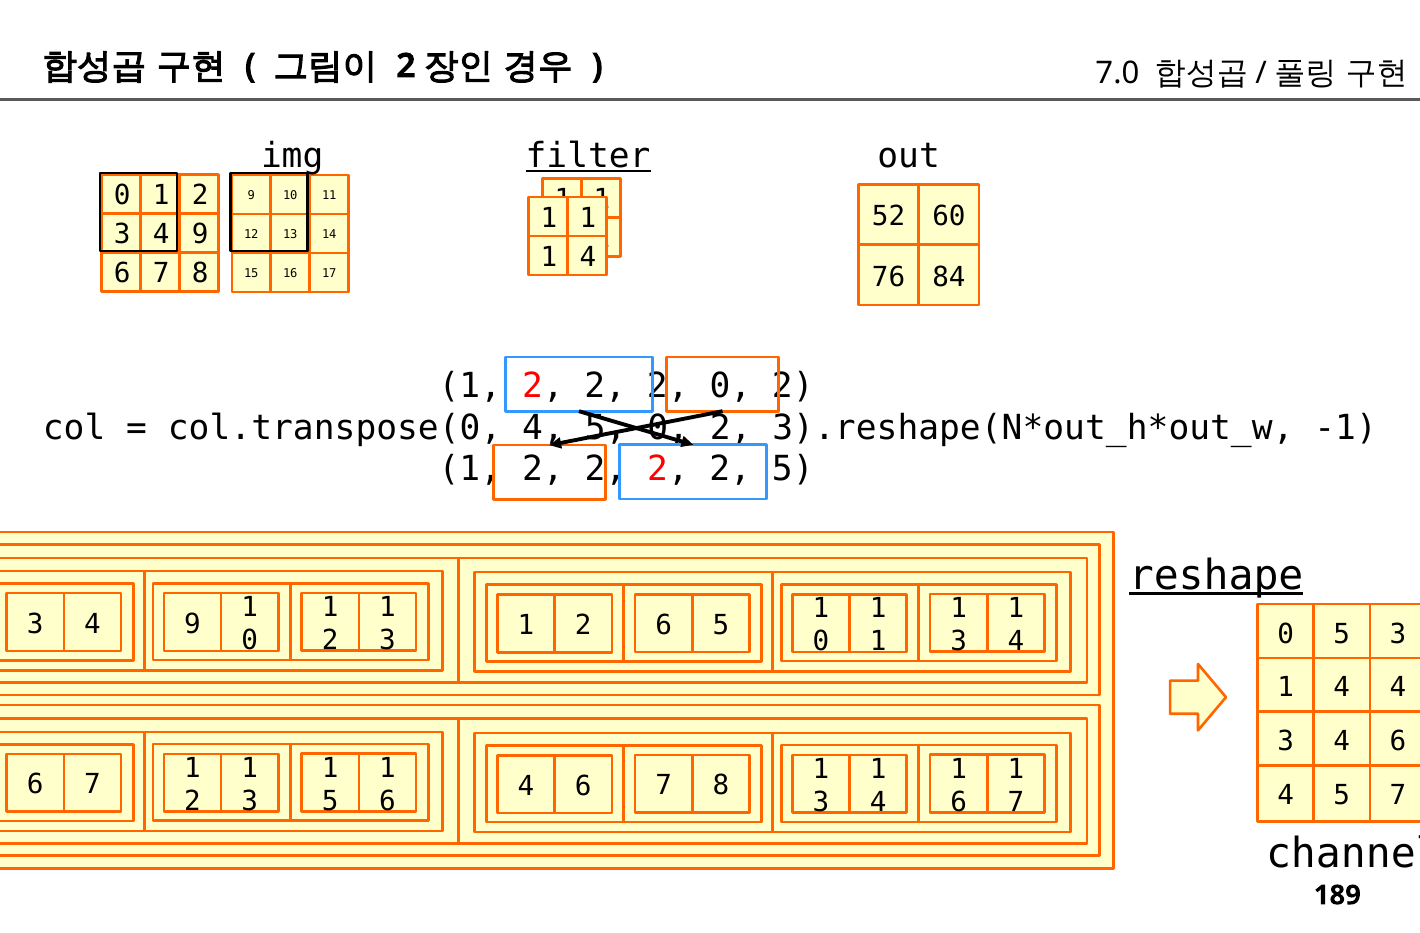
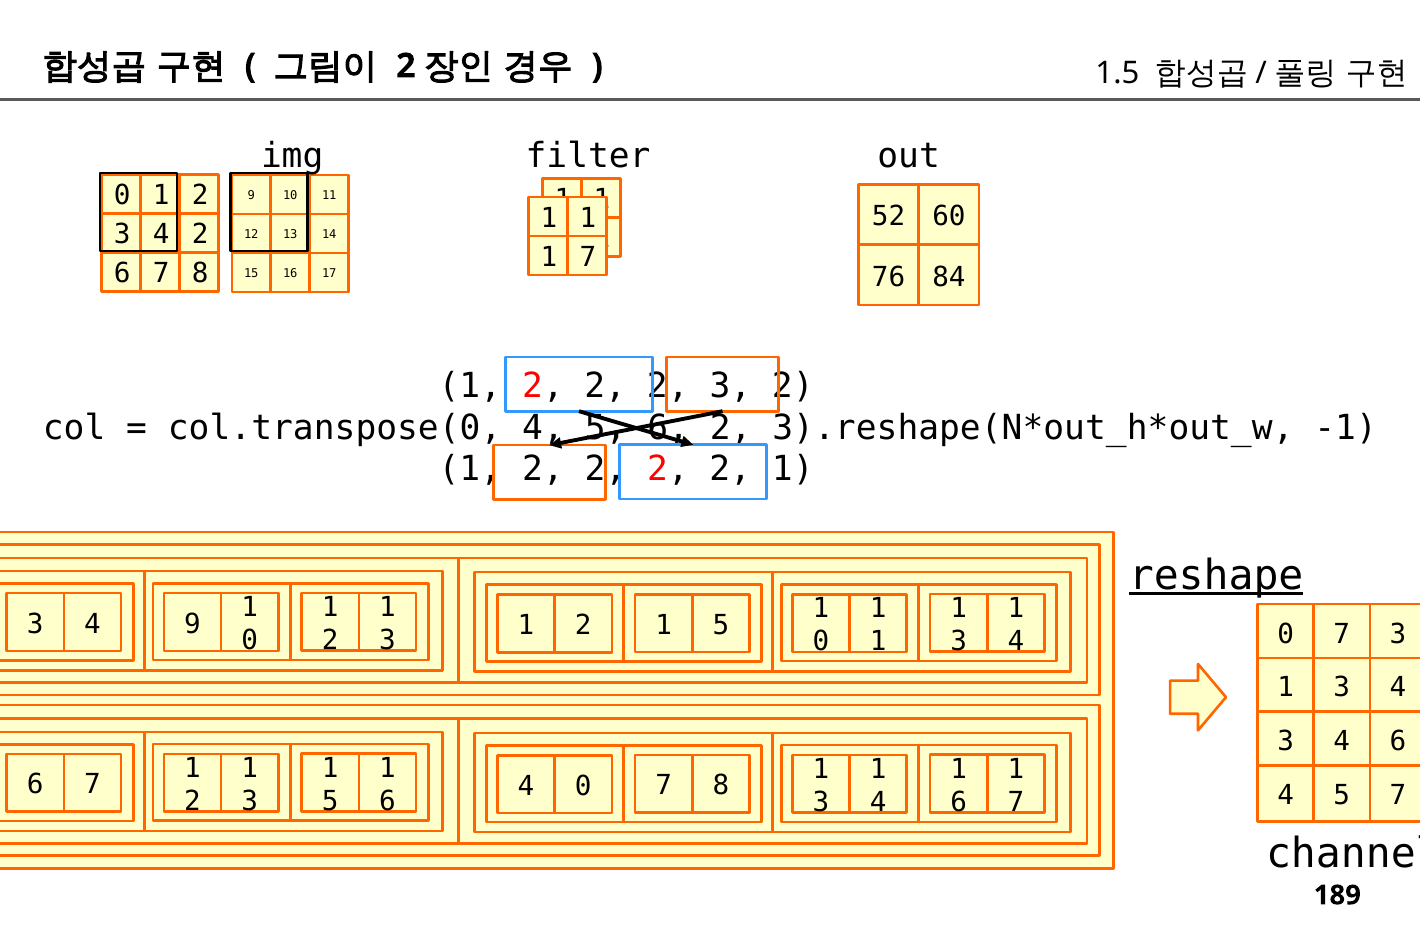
7.0: 7.0 -> 1.5
filter underline: present -> none
9 at (200, 235): 9 -> 2
4 at (588, 257): 4 -> 7
2 2 0: 0 -> 3
4 5 0: 0 -> 6
2 2 5: 5 -> 1
6 at (664, 625): 6 -> 1
5 at (1342, 634): 5 -> 7
4 at (1342, 688): 4 -> 3
6 at (583, 786): 6 -> 0
